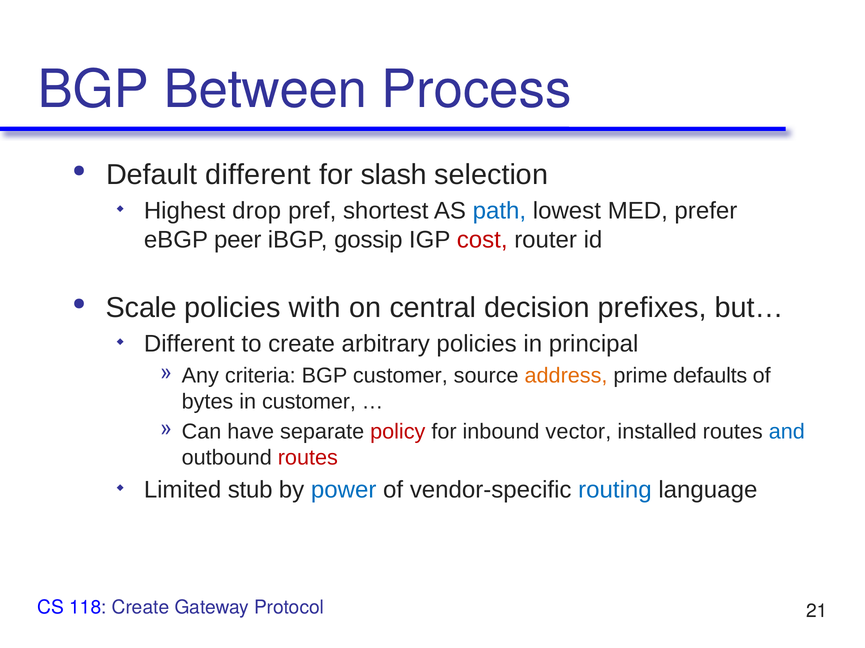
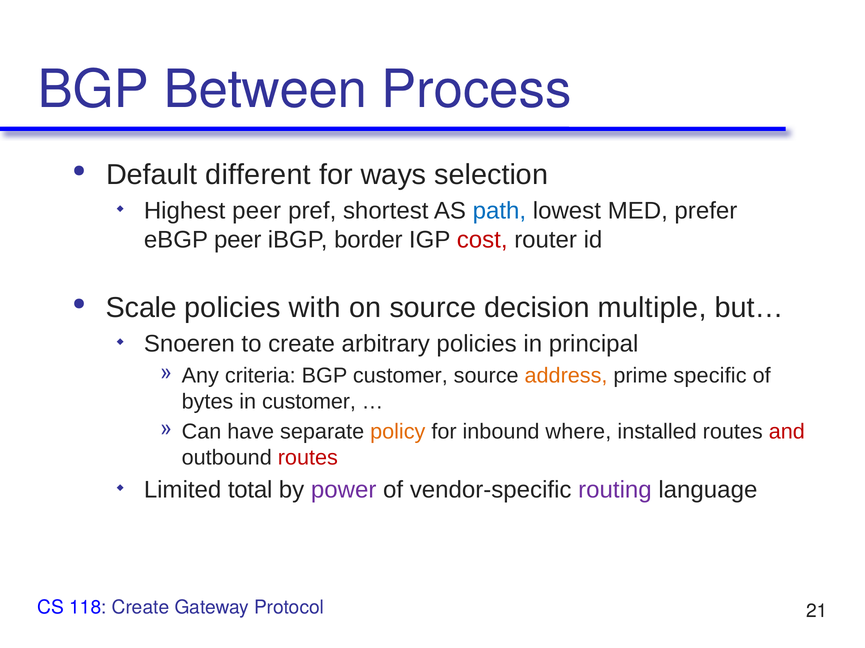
slash: slash -> ways
Highest drop: drop -> peer
gossip: gossip -> border
on central: central -> source
prefixes: prefixes -> multiple
Different at (189, 344): Different -> Snoeren
defaults: defaults -> specific
policy colour: red -> orange
vector: vector -> where
and colour: blue -> red
stub: stub -> total
power colour: blue -> purple
routing colour: blue -> purple
